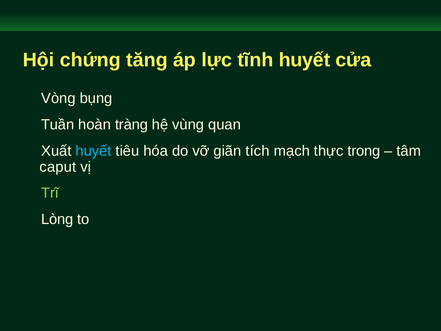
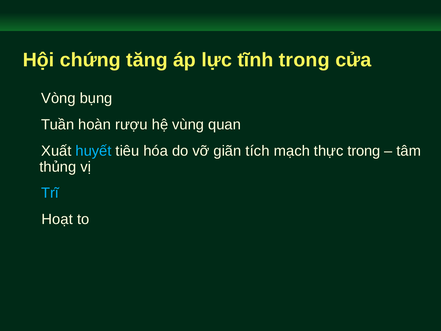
tĩnh huyết: huyết -> trong
tràng: tràng -> rượu
caput: caput -> thủng
Trĩ colour: light green -> light blue
Lòng: Lòng -> Hoạt
